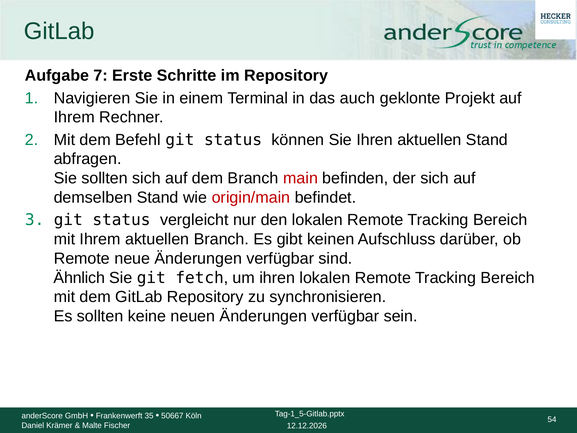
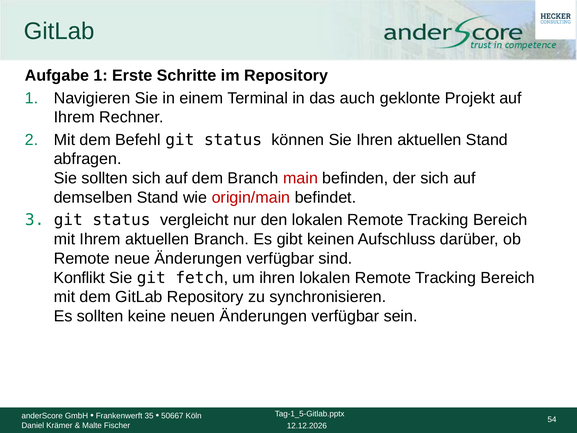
Aufgabe 7: 7 -> 1
Ähnlich: Ähnlich -> Konflikt
